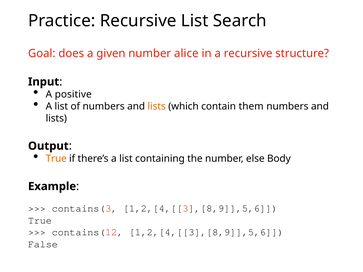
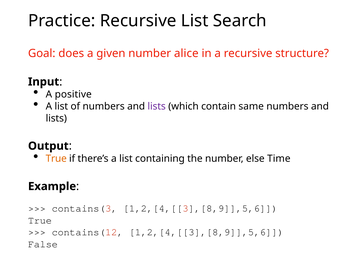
lists at (157, 106) colour: orange -> purple
them: them -> same
Body: Body -> Time
